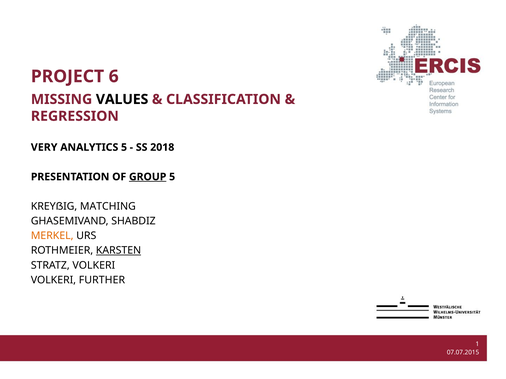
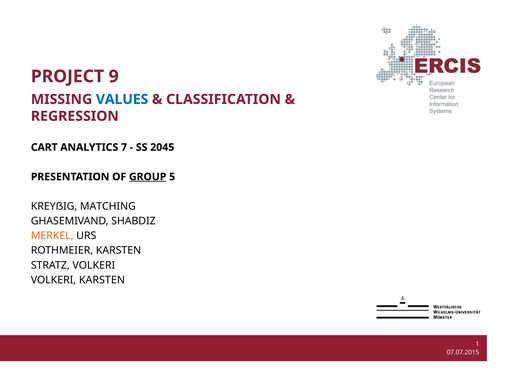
6: 6 -> 9
VALUES colour: black -> blue
VERY: VERY -> CART
ANALYTICS 5: 5 -> 7
2018: 2018 -> 2045
KARSTEN at (119, 251) underline: present -> none
VOLKERI FURTHER: FURTHER -> KARSTEN
